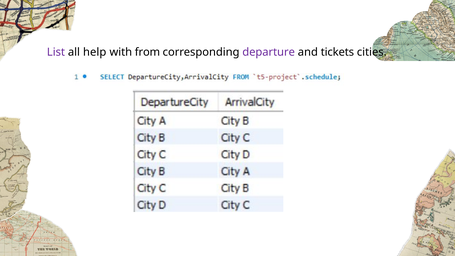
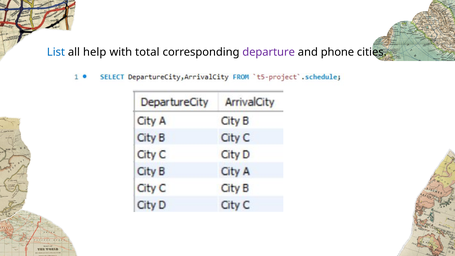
List colour: purple -> blue
from: from -> total
tickets: tickets -> phone
